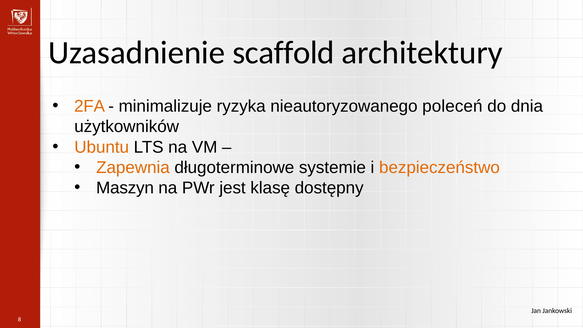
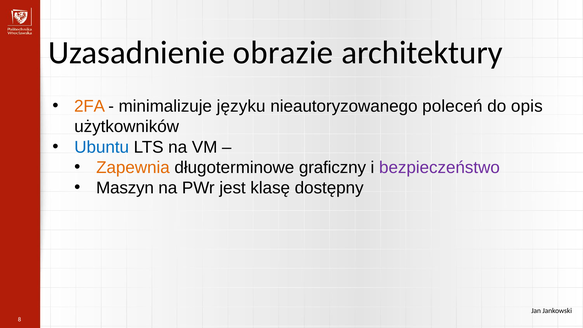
scaffold: scaffold -> obrazie
ryzyka: ryzyka -> języku
dnia: dnia -> opis
Ubuntu colour: orange -> blue
systemie: systemie -> graficzny
bezpieczeństwo colour: orange -> purple
